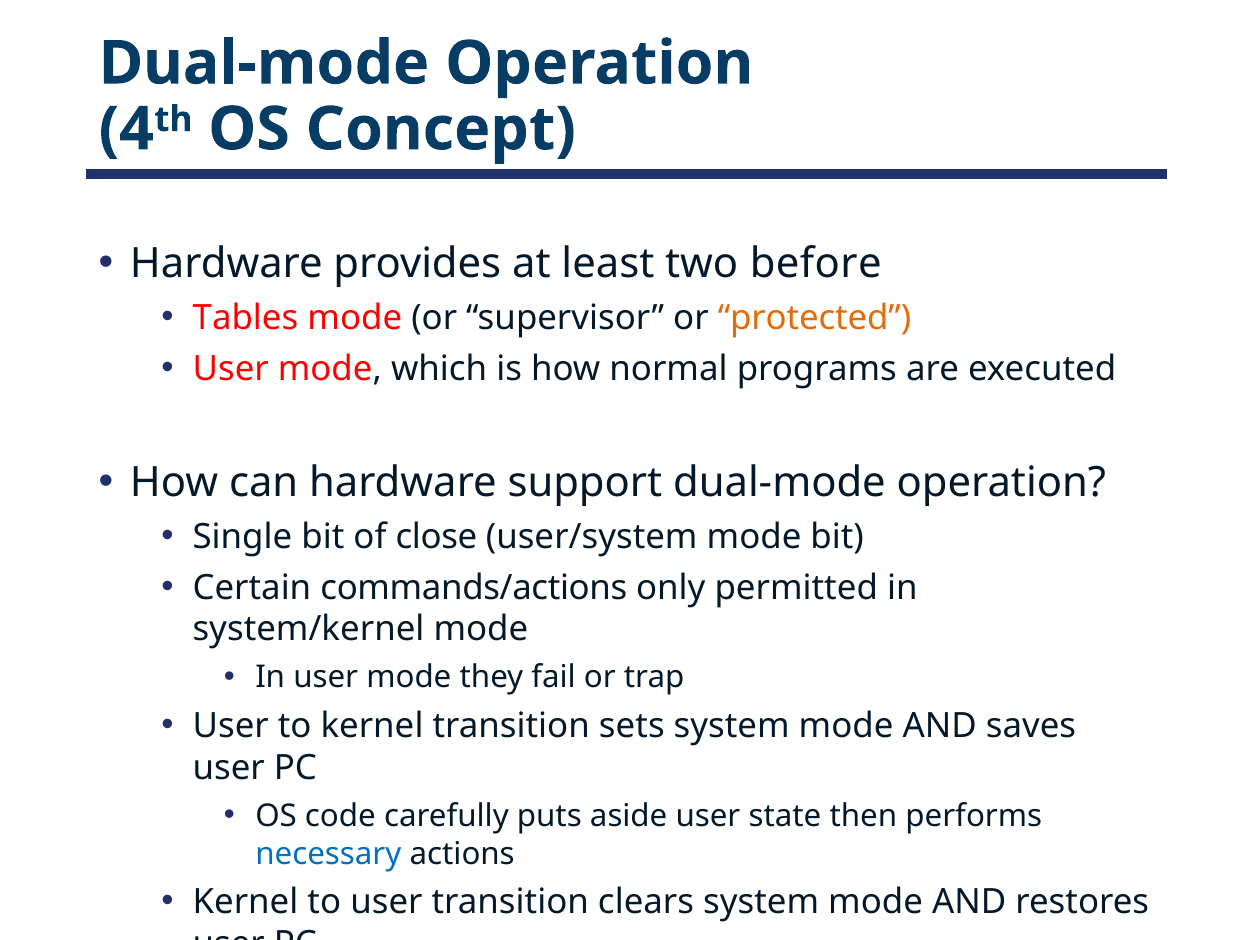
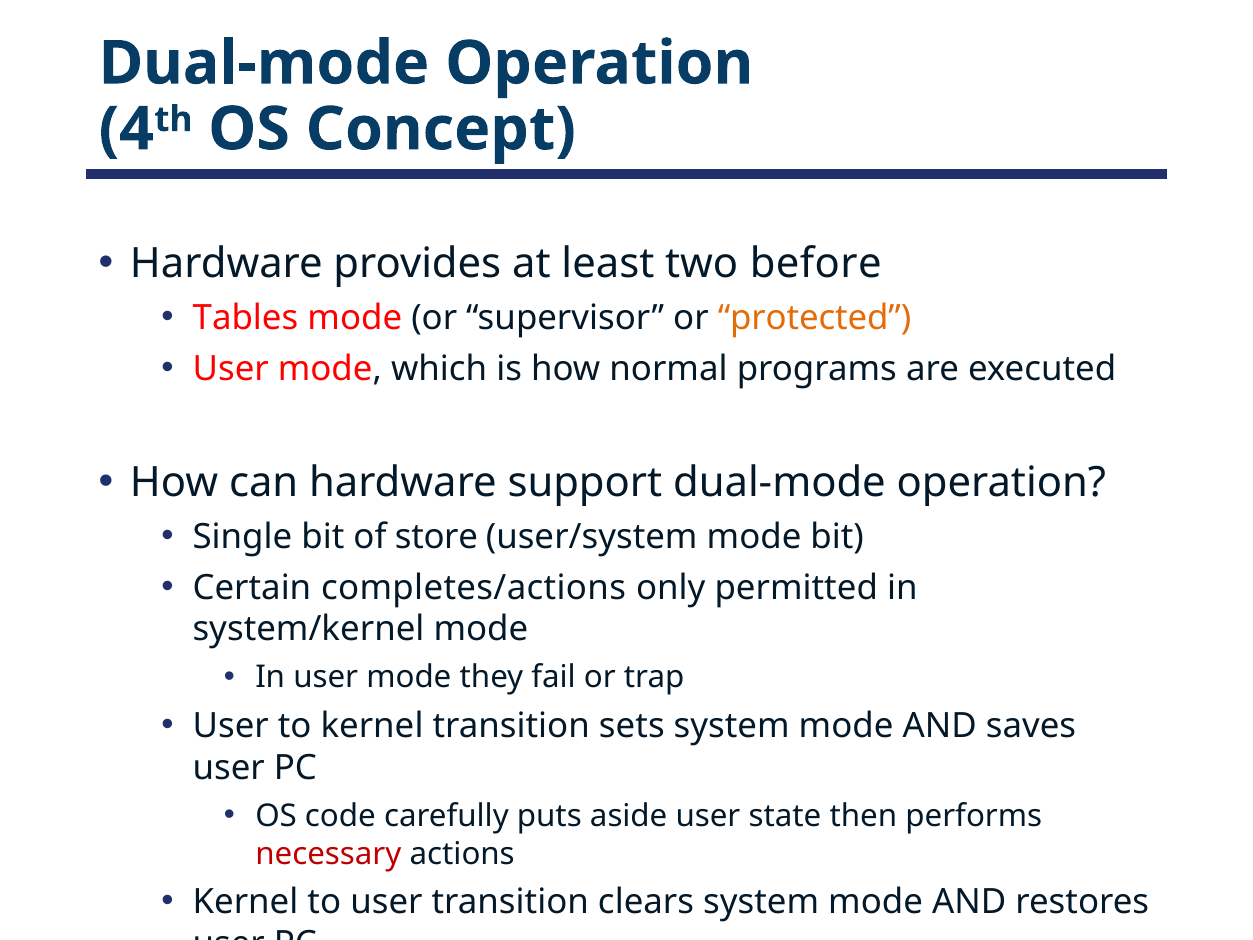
close: close -> store
commands/actions: commands/actions -> completes/actions
necessary colour: blue -> red
